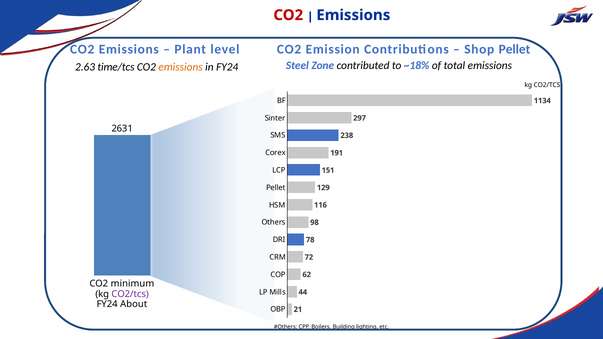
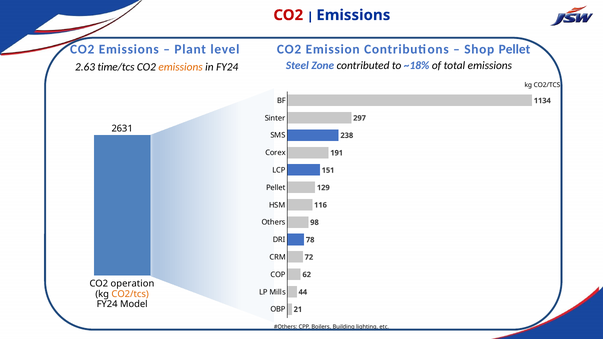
minimum: minimum -> operation
CO2/tcs at (130, 294) colour: purple -> orange
About: About -> Model
